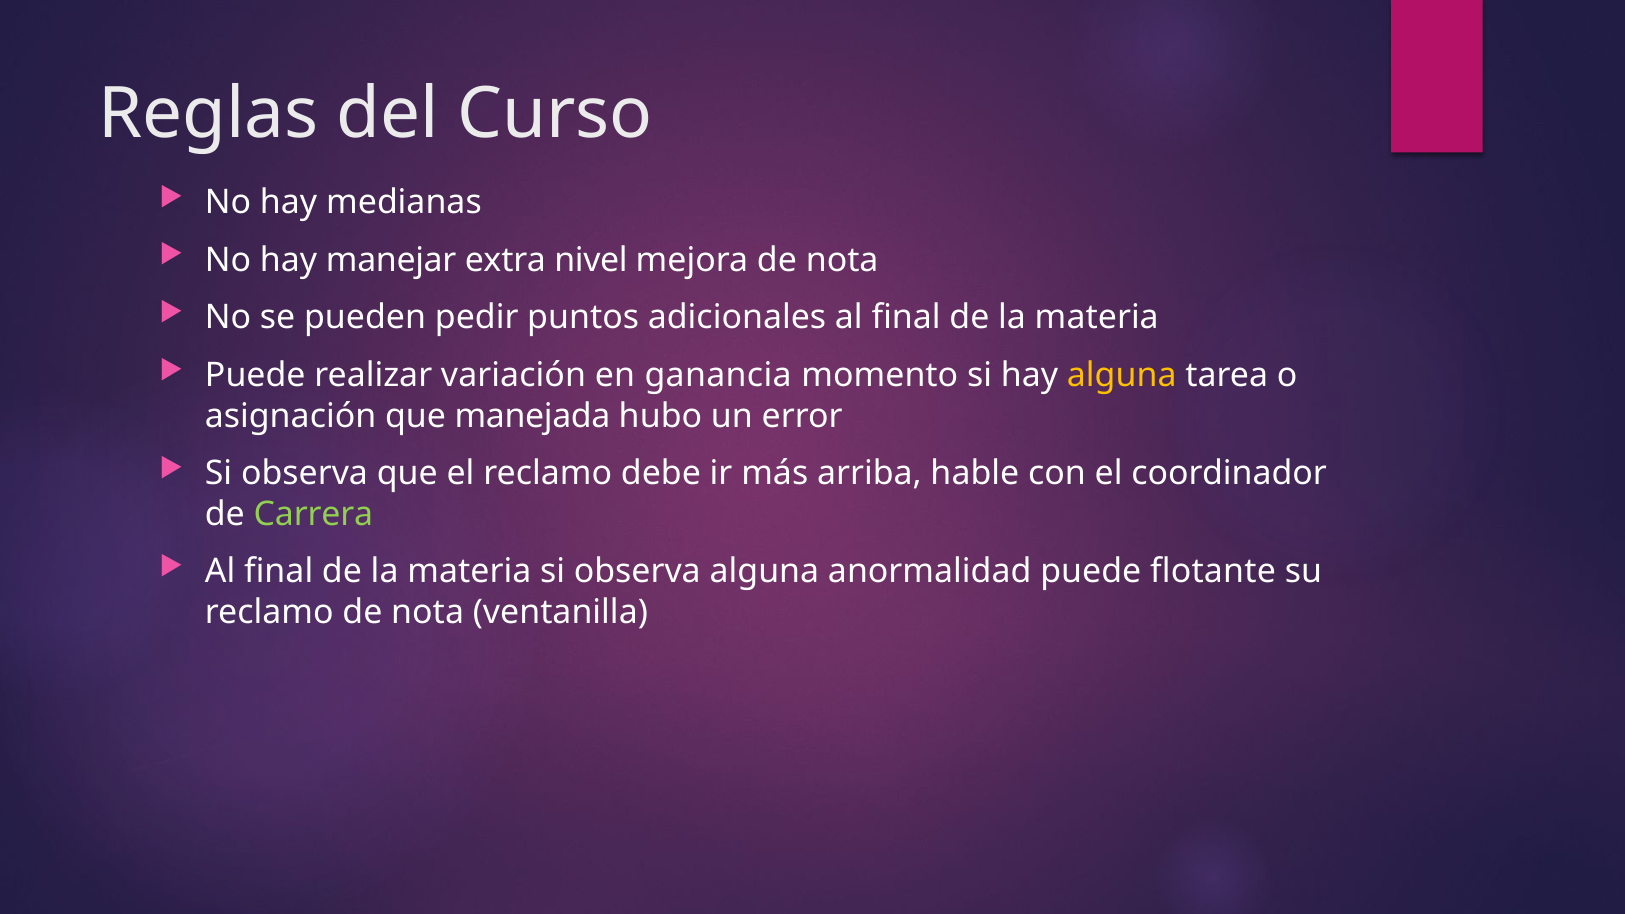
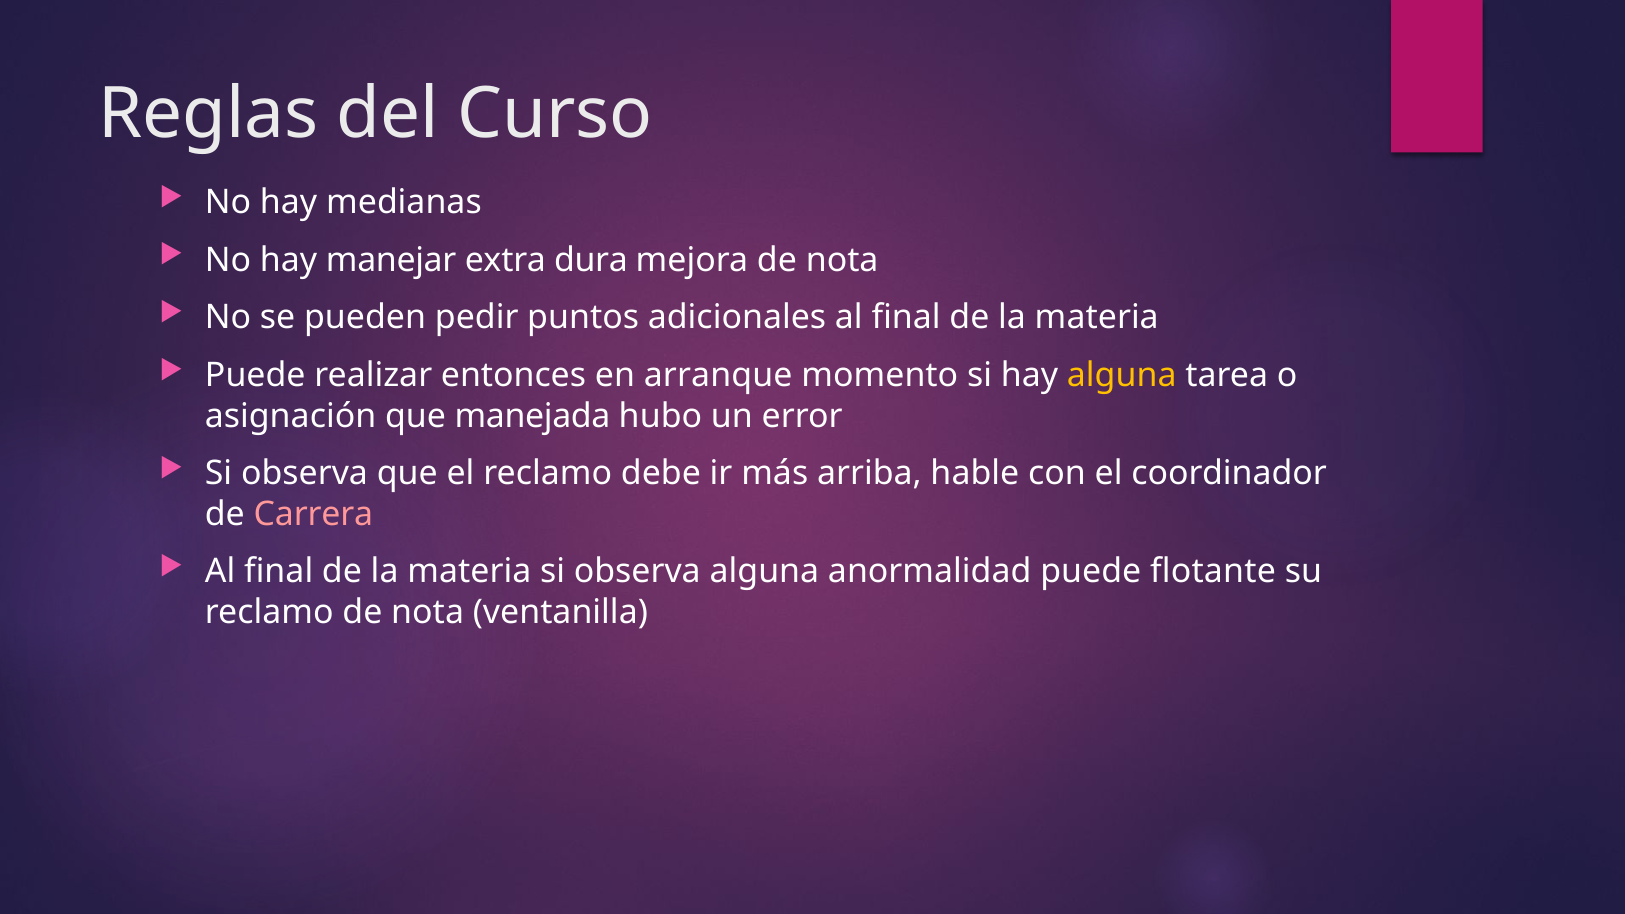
nivel: nivel -> dura
variación: variación -> entonces
ganancia: ganancia -> arranque
Carrera colour: light green -> pink
